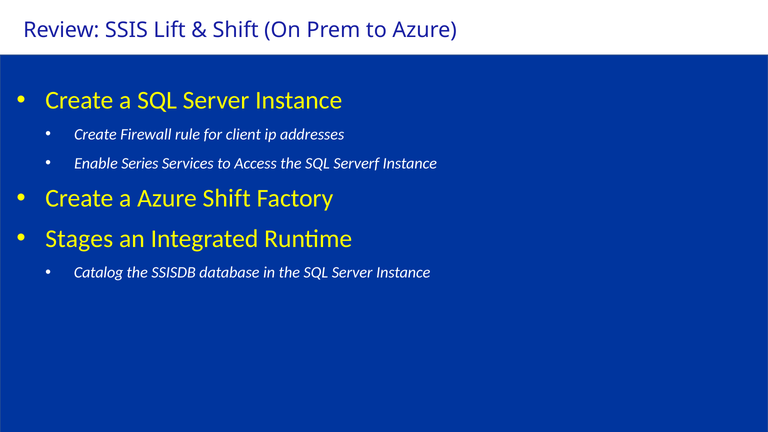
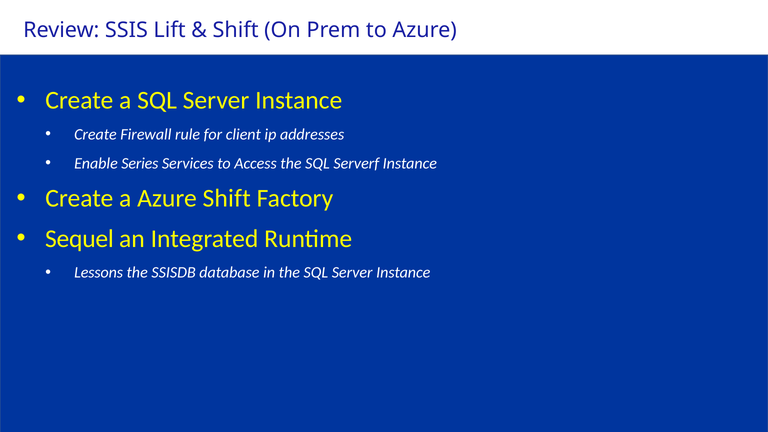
Stages: Stages -> Sequel
Catalog: Catalog -> Lessons
